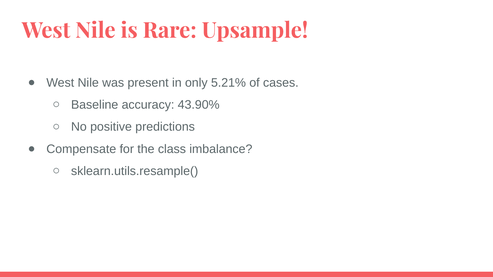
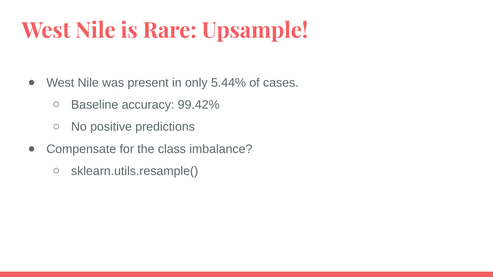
5.21%: 5.21% -> 5.44%
43.90%: 43.90% -> 99.42%
